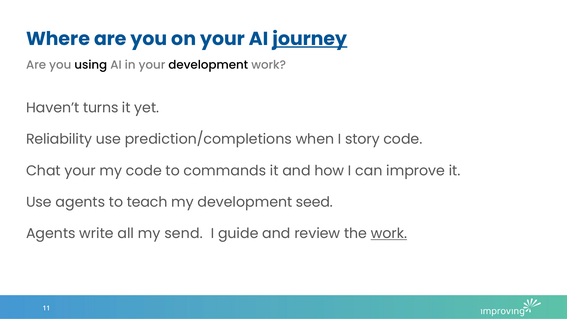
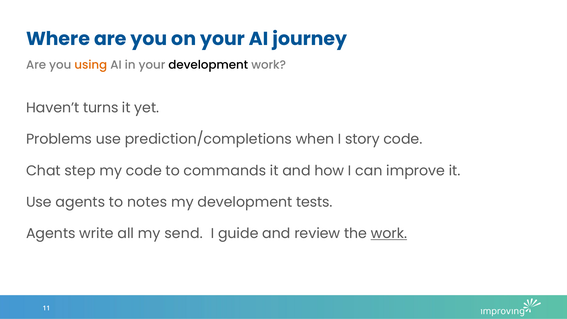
journey underline: present -> none
using colour: black -> orange
Reliability: Reliability -> Problems
Chat your: your -> step
teach: teach -> notes
seed: seed -> tests
